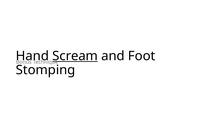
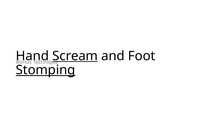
Stomping underline: none -> present
